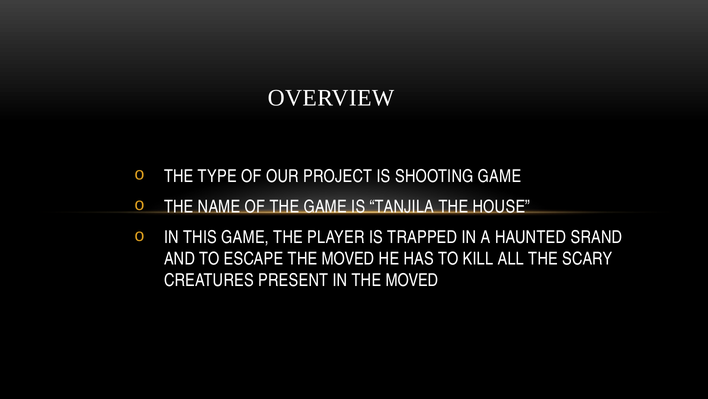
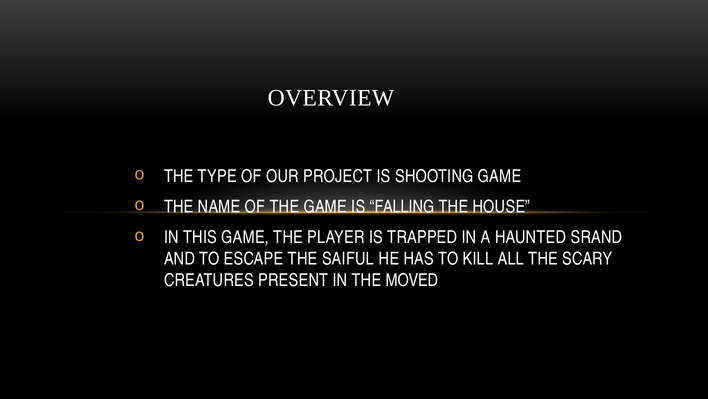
TANJILA: TANJILA -> FALLING
ESCAPE THE MOVED: MOVED -> SAIFUL
